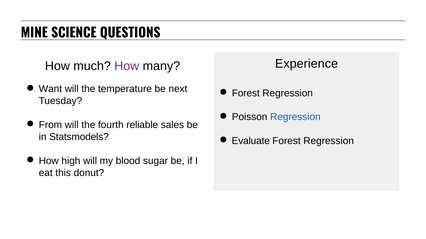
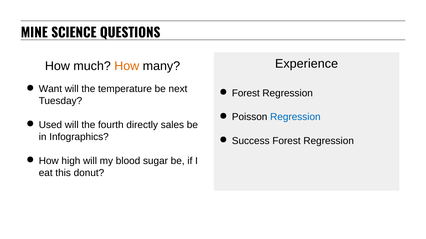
How at (127, 66) colour: purple -> orange
From: From -> Used
reliable: reliable -> directly
Statsmodels: Statsmodels -> Infographics
Evaluate: Evaluate -> Success
